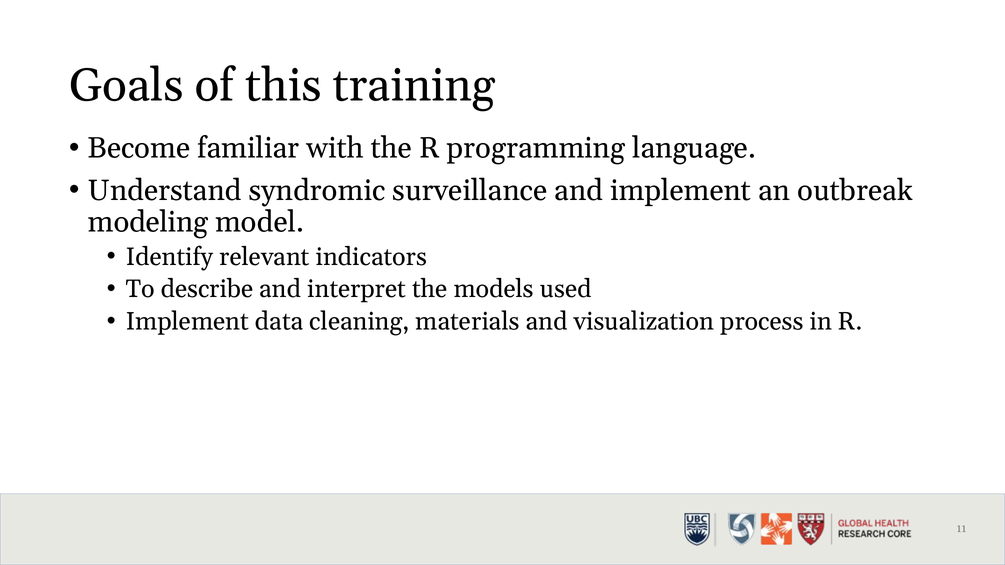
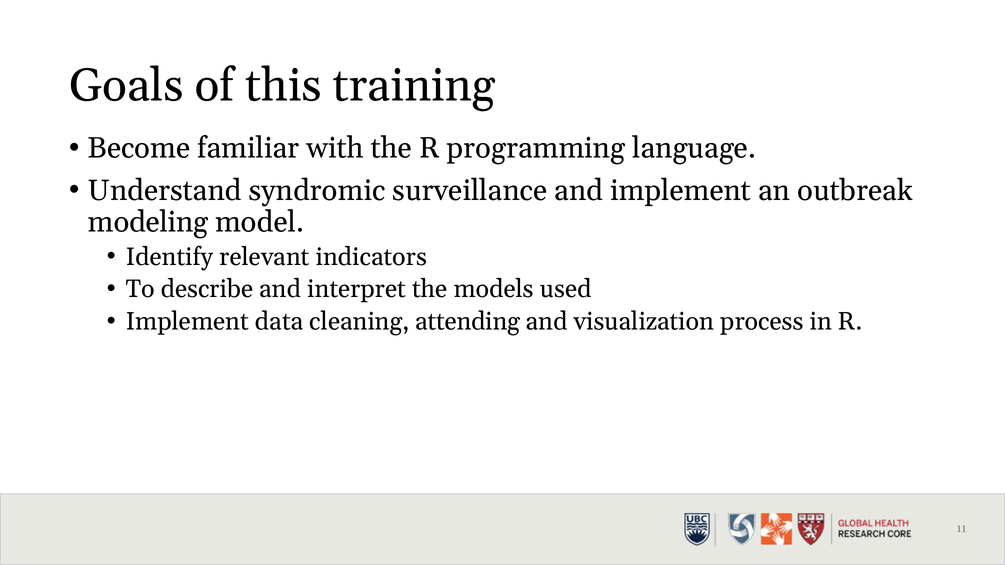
materials: materials -> attending
